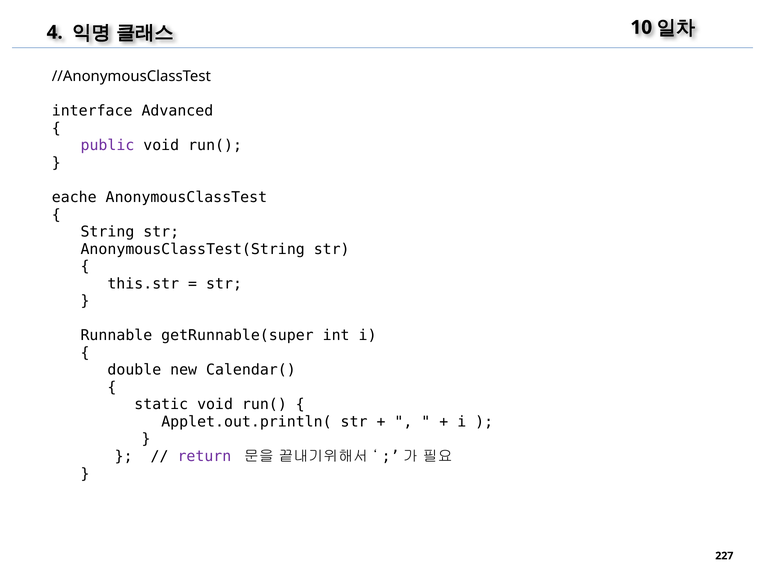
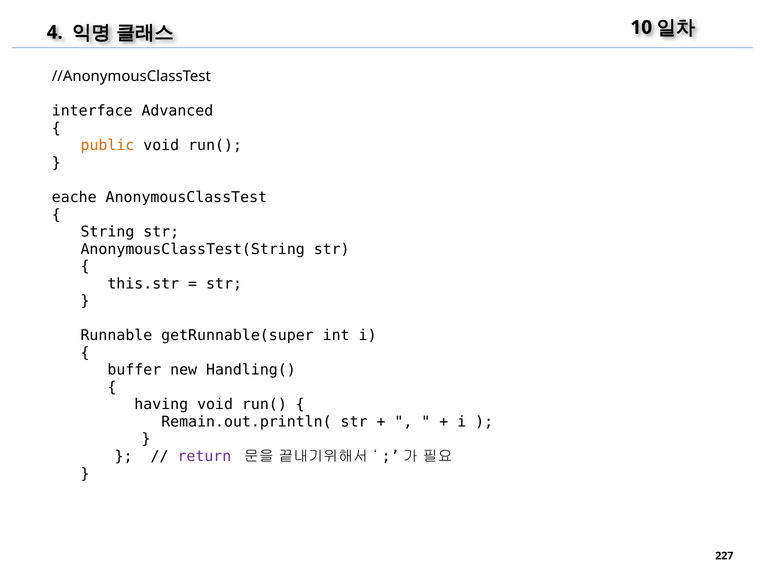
public colour: purple -> orange
double: double -> buffer
Calendar(: Calendar( -> Handling(
static: static -> having
Applet.out.println(: Applet.out.println( -> Remain.out.println(
